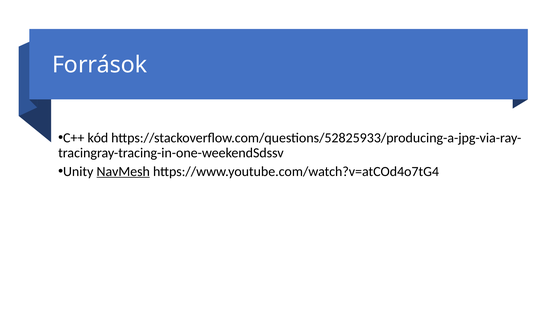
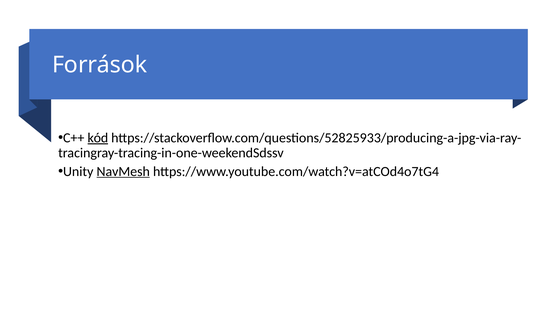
kód underline: none -> present
